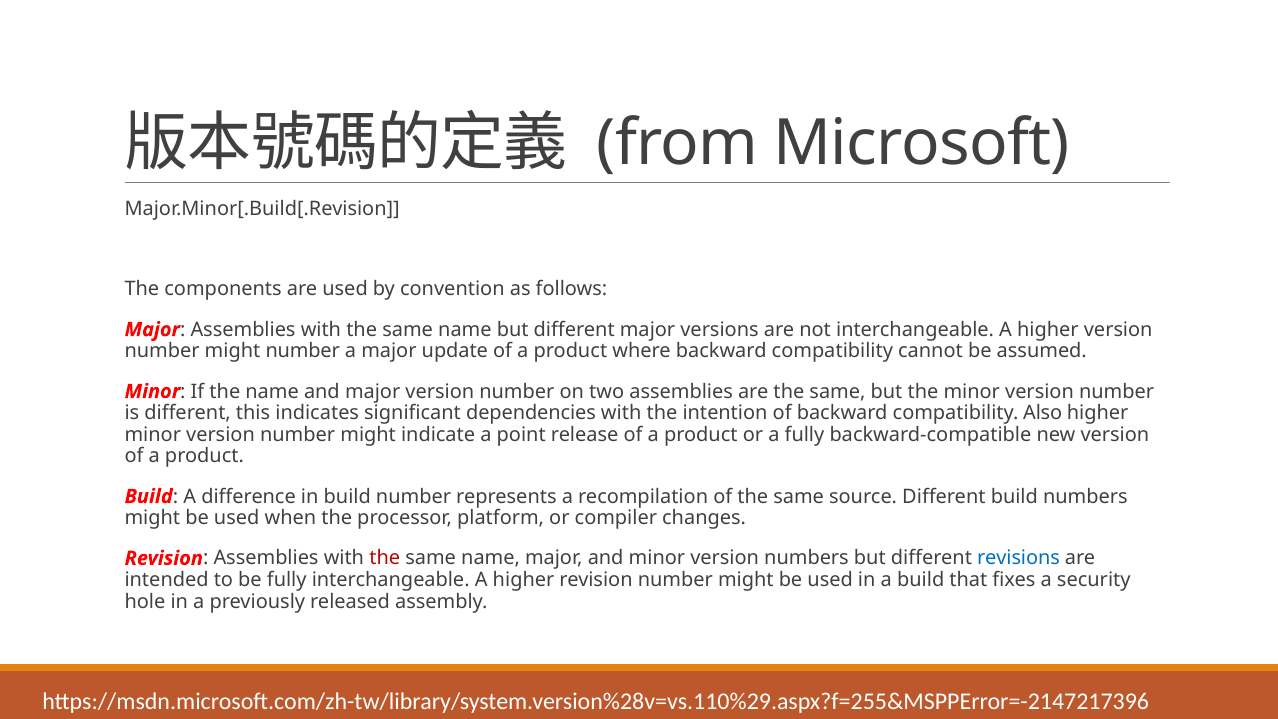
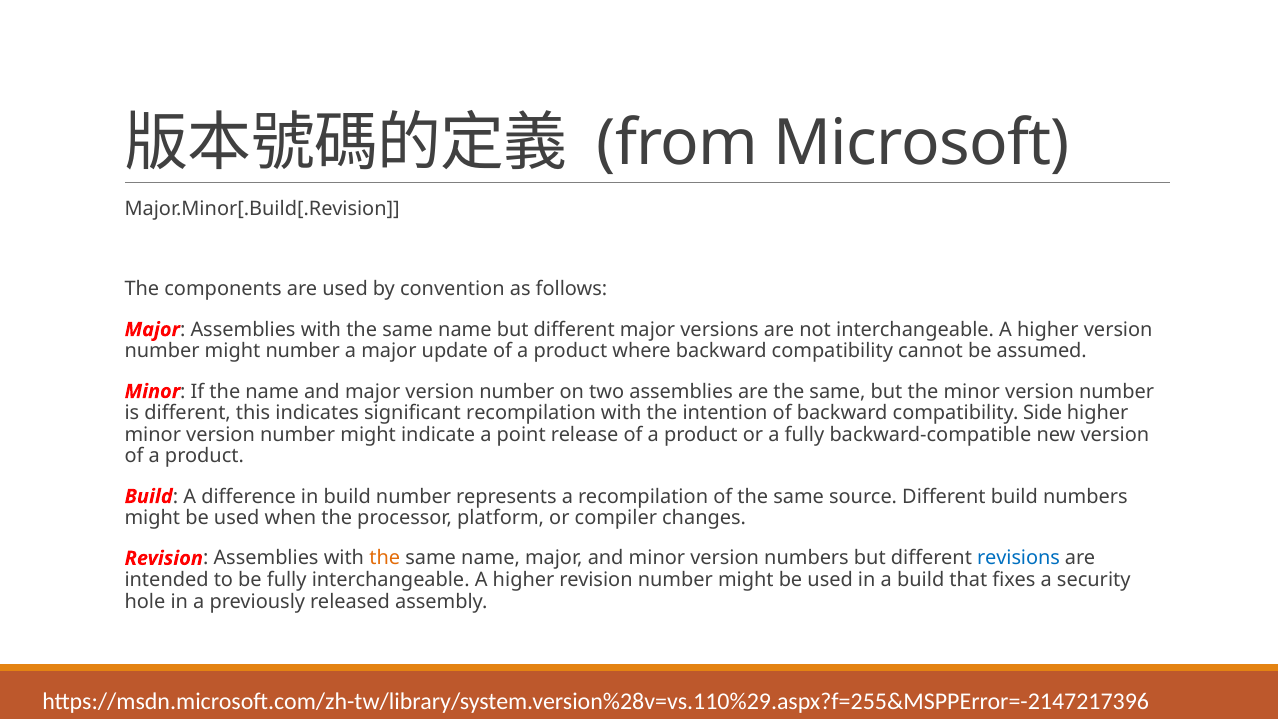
significant dependencies: dependencies -> recompilation
Also: Also -> Side
the at (385, 558) colour: red -> orange
